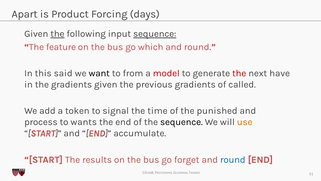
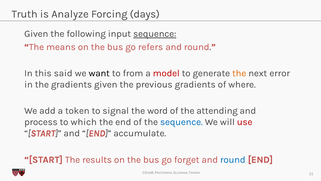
Apart: Apart -> Truth
Product: Product -> Analyze
the at (57, 34) underline: present -> none
feature: feature -> means
which: which -> refers
the at (239, 73) colour: red -> orange
have: have -> error
called: called -> where
time: time -> word
punished: punished -> attending
wants: wants -> which
sequence at (181, 122) colour: black -> blue
use colour: orange -> red
